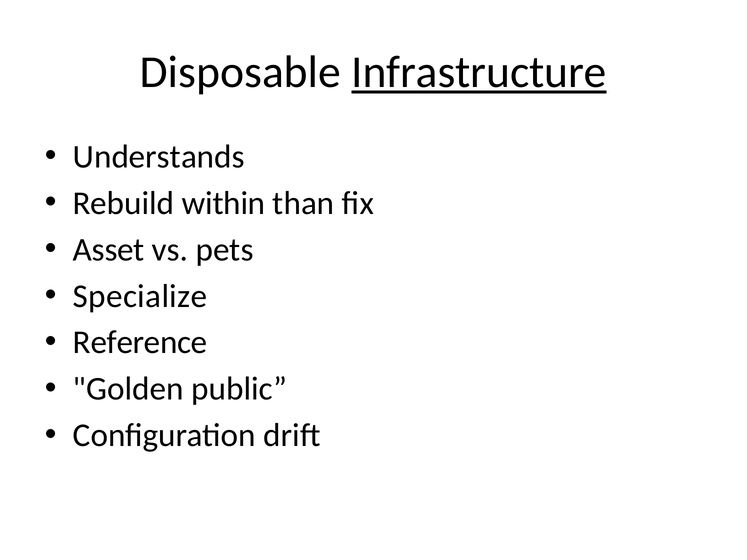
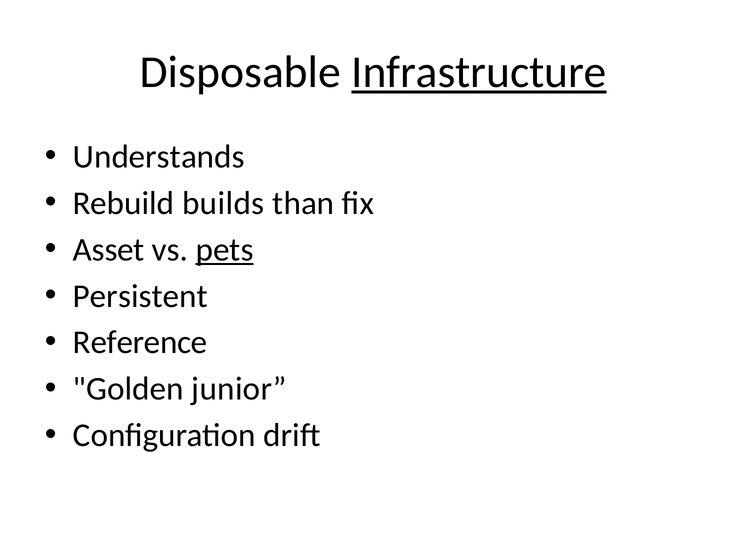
within: within -> builds
pets underline: none -> present
Specialize: Specialize -> Persistent
public: public -> junior
